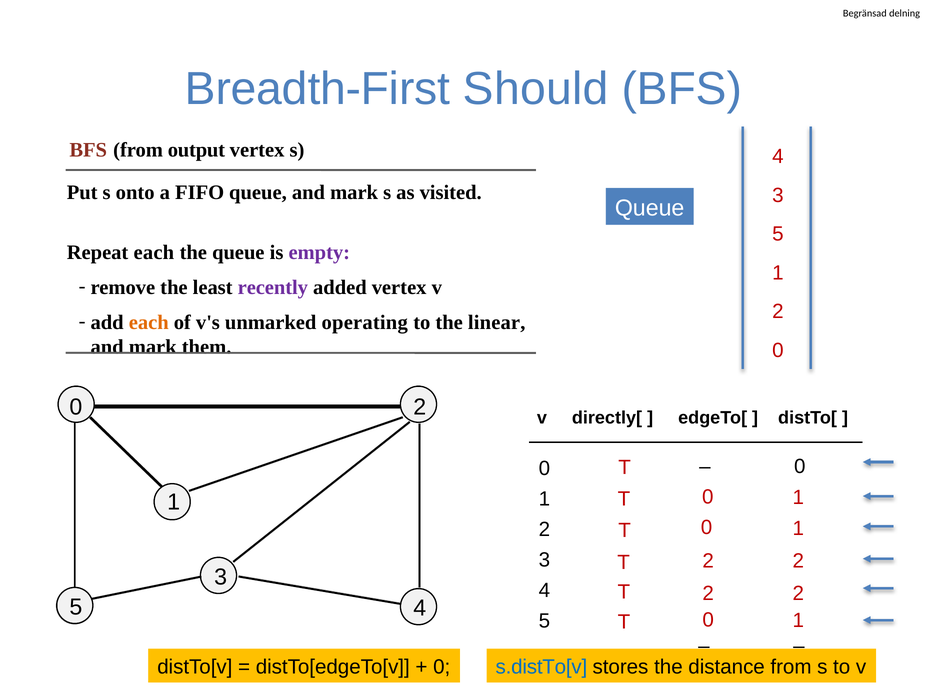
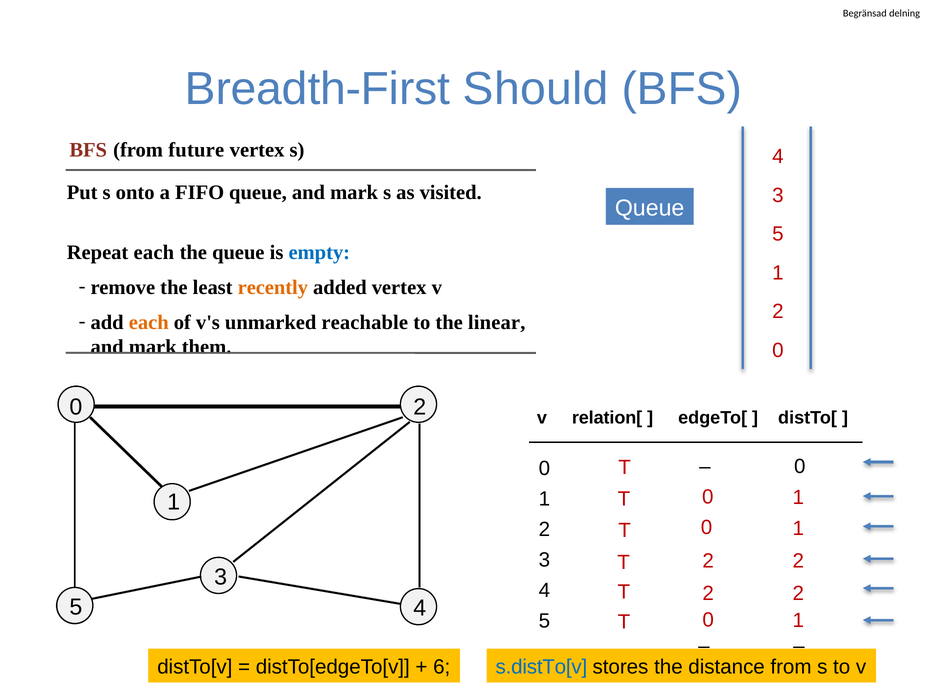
output: output -> future
empty colour: purple -> blue
recently colour: purple -> orange
operating: operating -> reachable
directly[: directly[ -> relation[
0 at (442, 667): 0 -> 6
